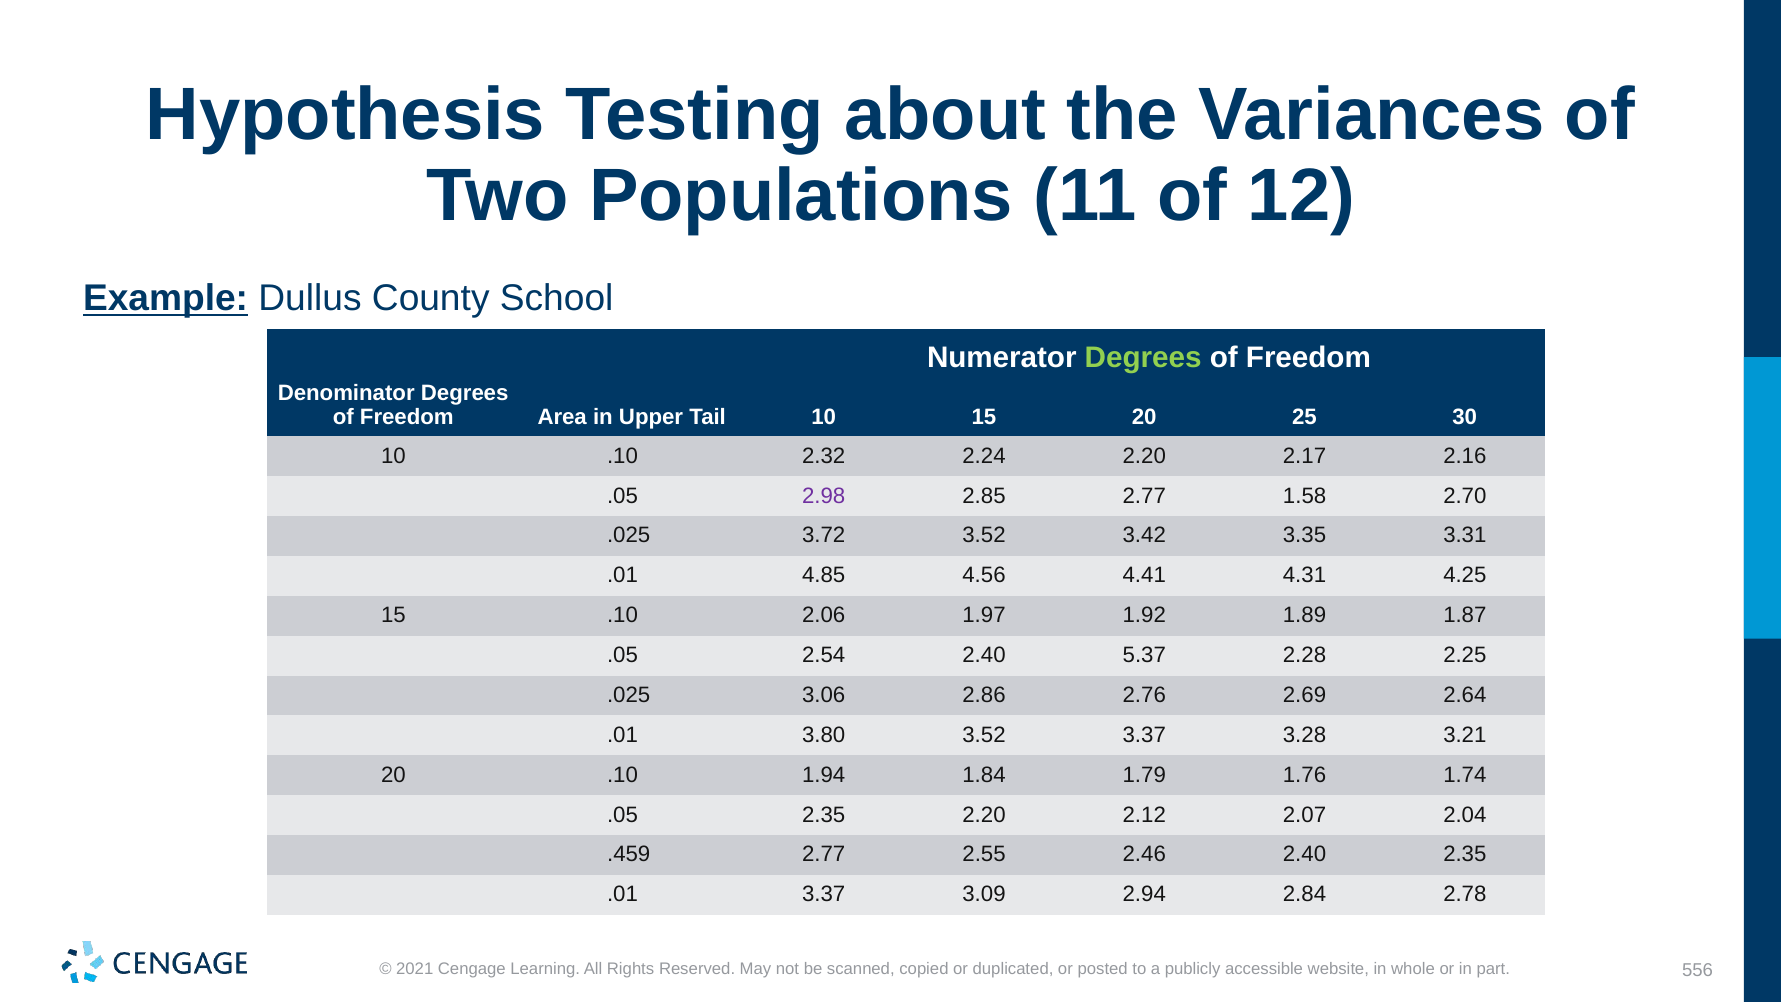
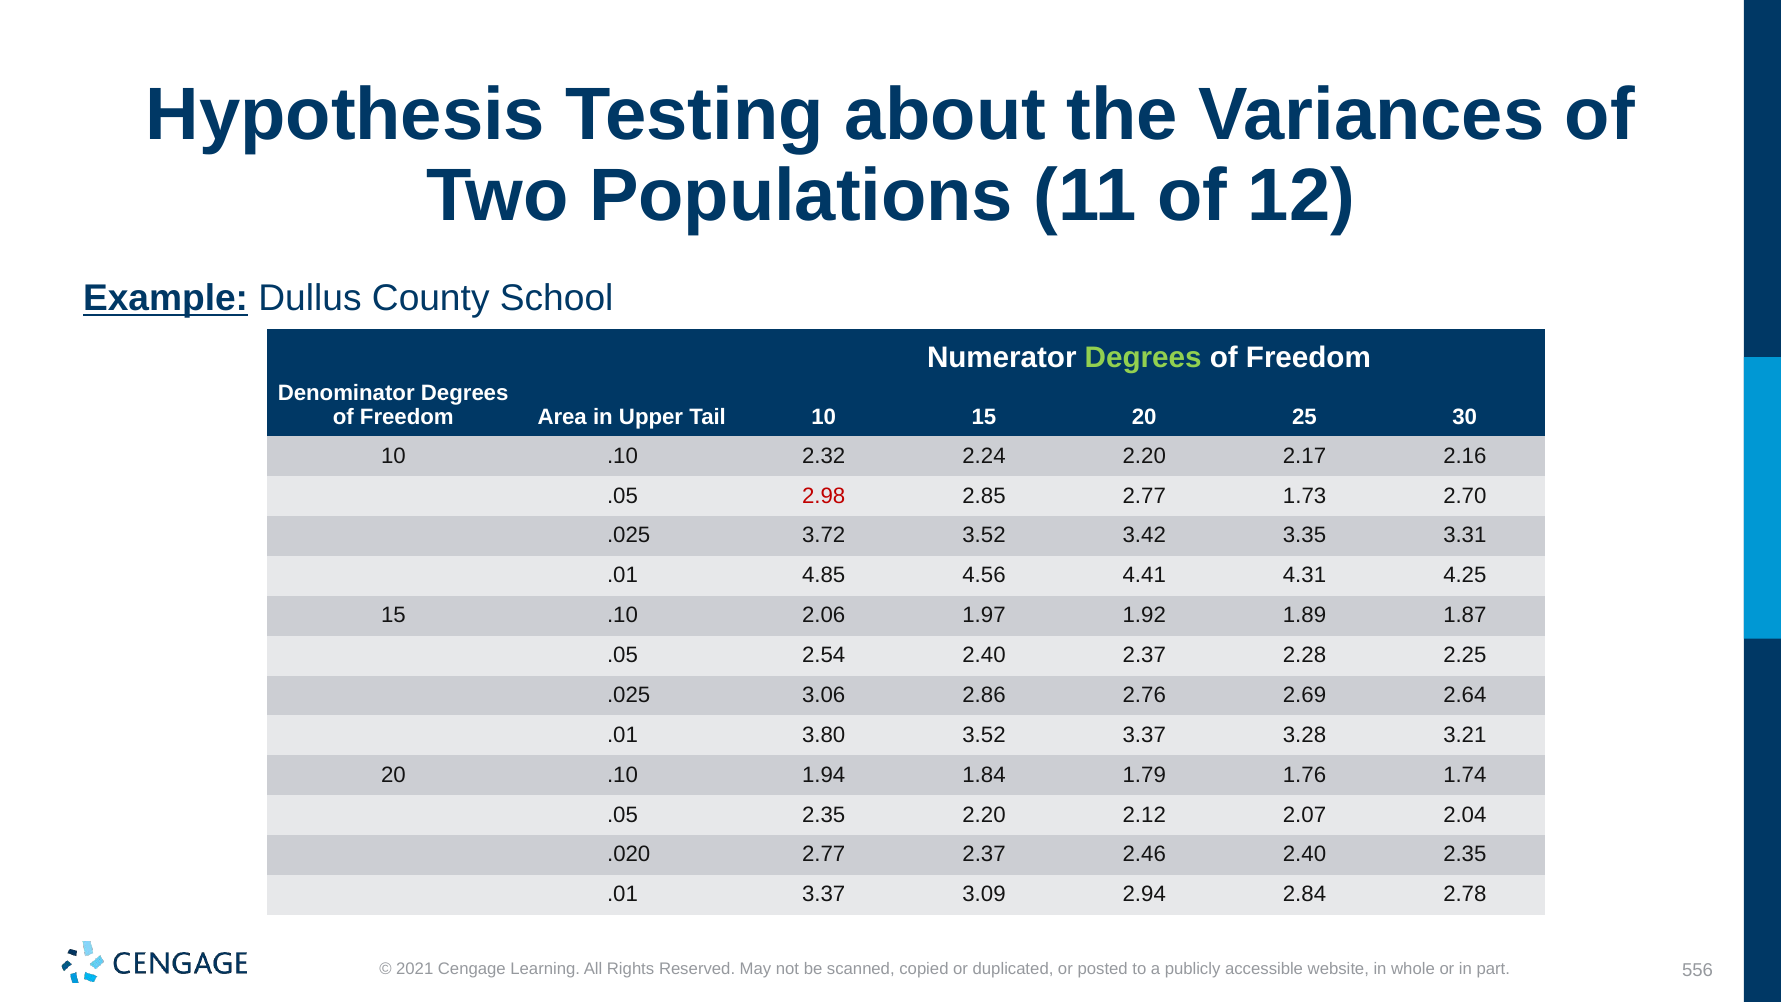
2.98 colour: purple -> red
1.58: 1.58 -> 1.73
2.40 5.37: 5.37 -> 2.37
.459: .459 -> .020
2.77 2.55: 2.55 -> 2.37
